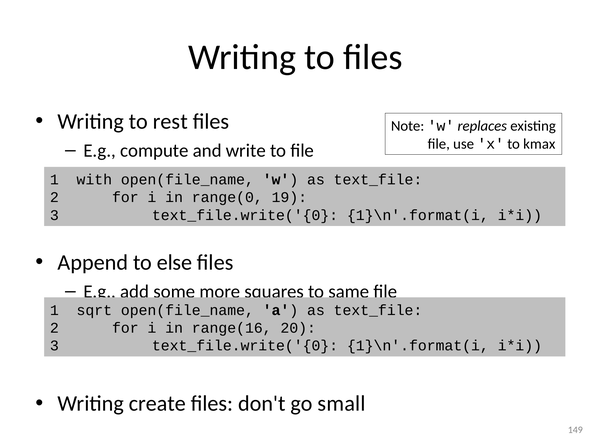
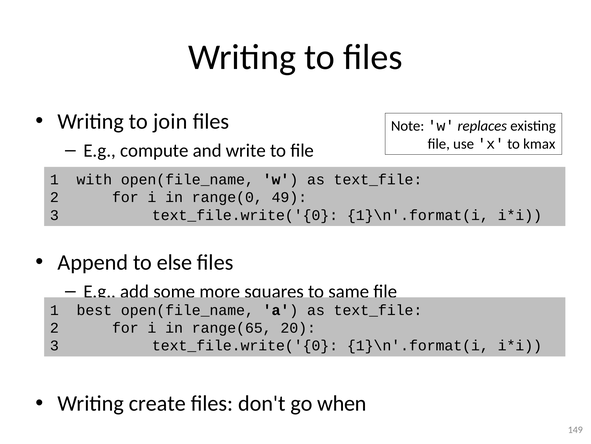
rest: rest -> join
19: 19 -> 49
sqrt: sqrt -> best
range(16: range(16 -> range(65
small: small -> when
